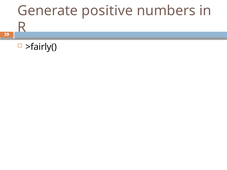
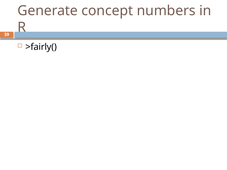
positive: positive -> concept
